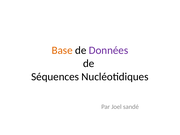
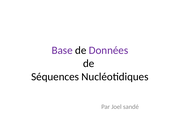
Base colour: orange -> purple
